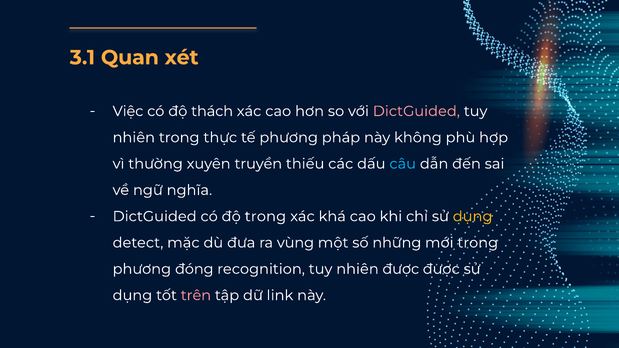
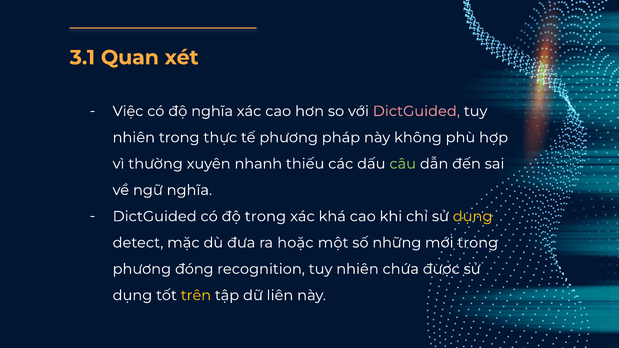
độ thách: thách -> nghĩa
truyền: truyền -> nhanh
câu colour: light blue -> light green
vùng: vùng -> hoặc
nhiên được: được -> chứa
trên colour: pink -> yellow
link: link -> liên
